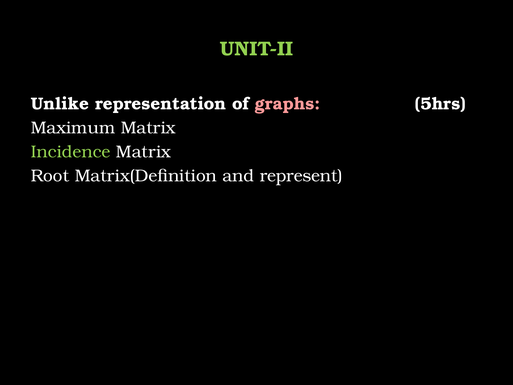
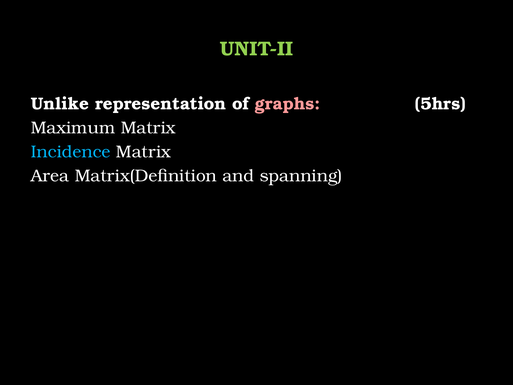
Incidence colour: light green -> light blue
Root: Root -> Area
represent: represent -> spanning
